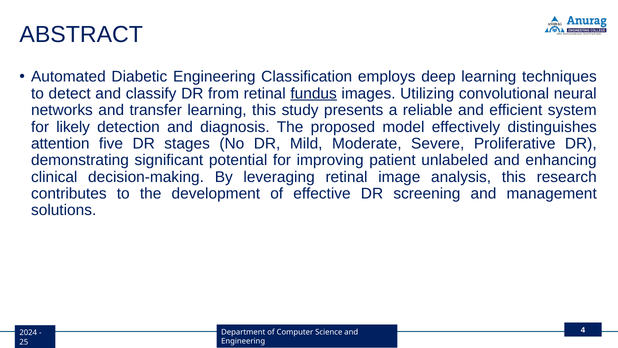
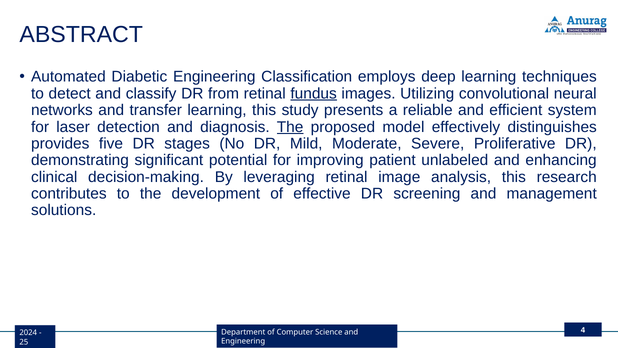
likely: likely -> laser
The at (290, 127) underline: none -> present
attention: attention -> provides
